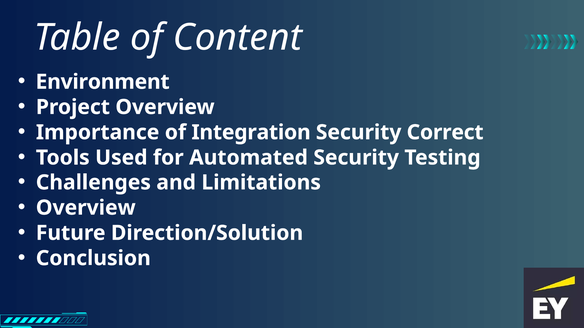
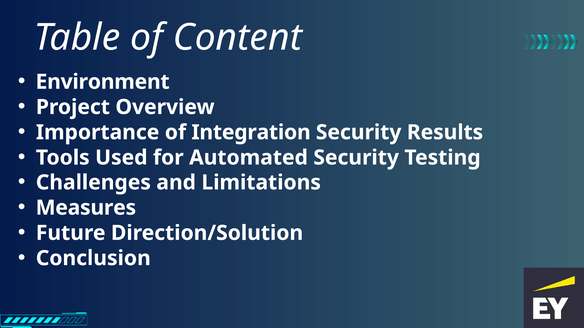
Correct: Correct -> Results
Overview at (86, 208): Overview -> Measures
